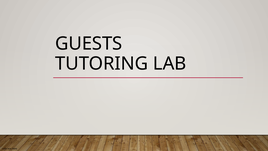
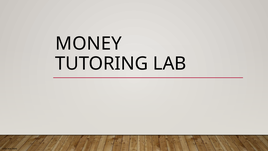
GUESTS: GUESTS -> MONEY
